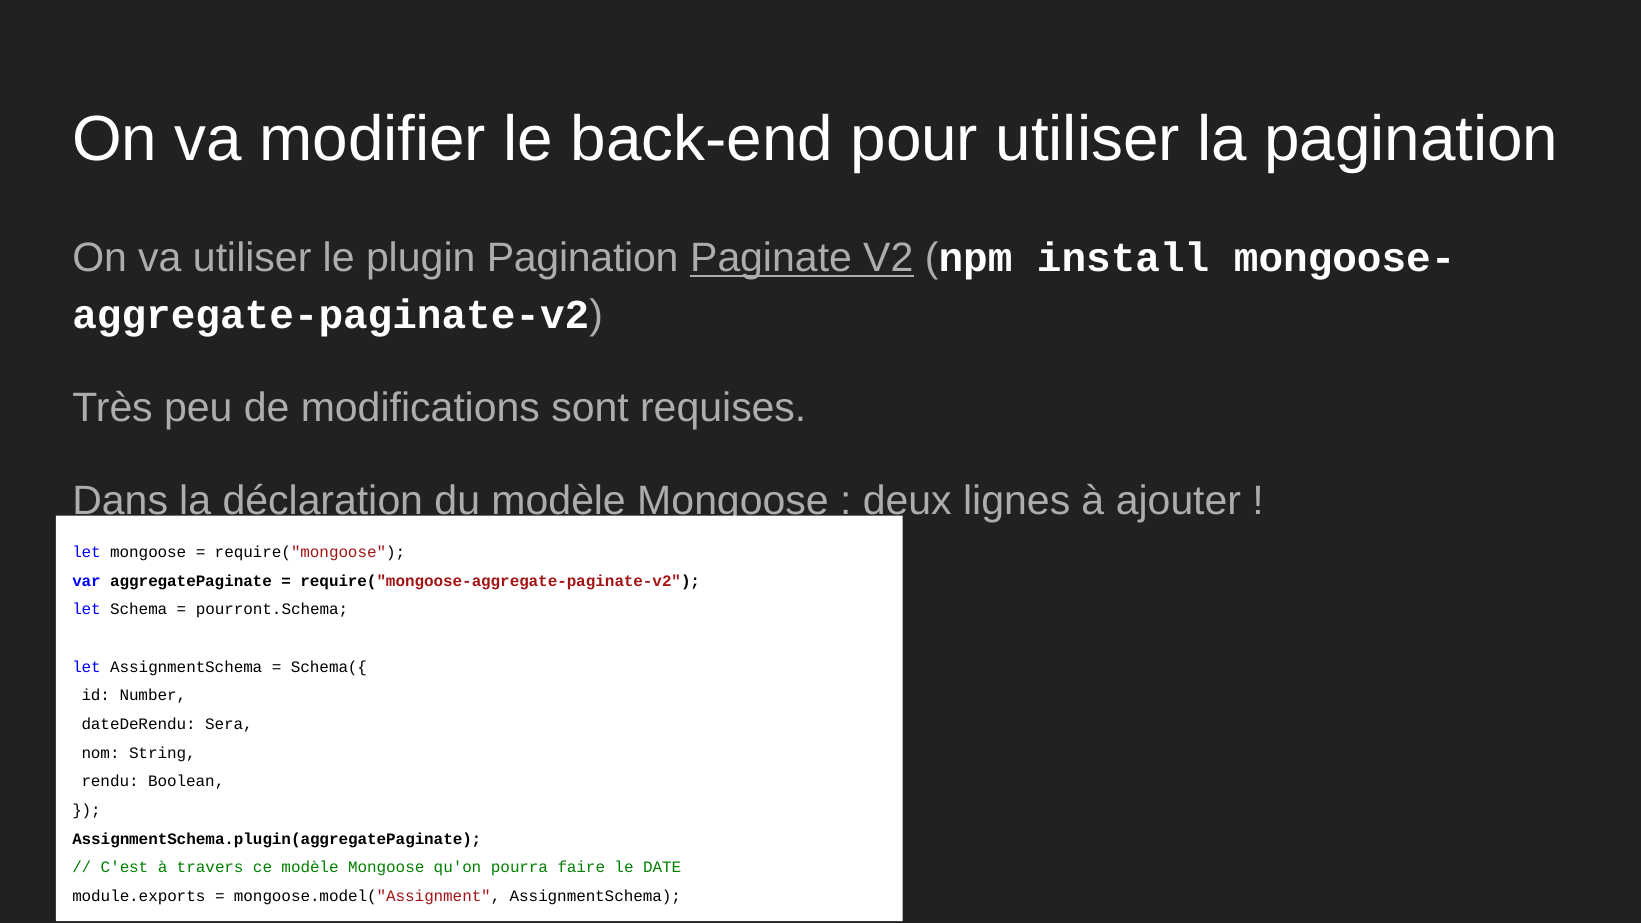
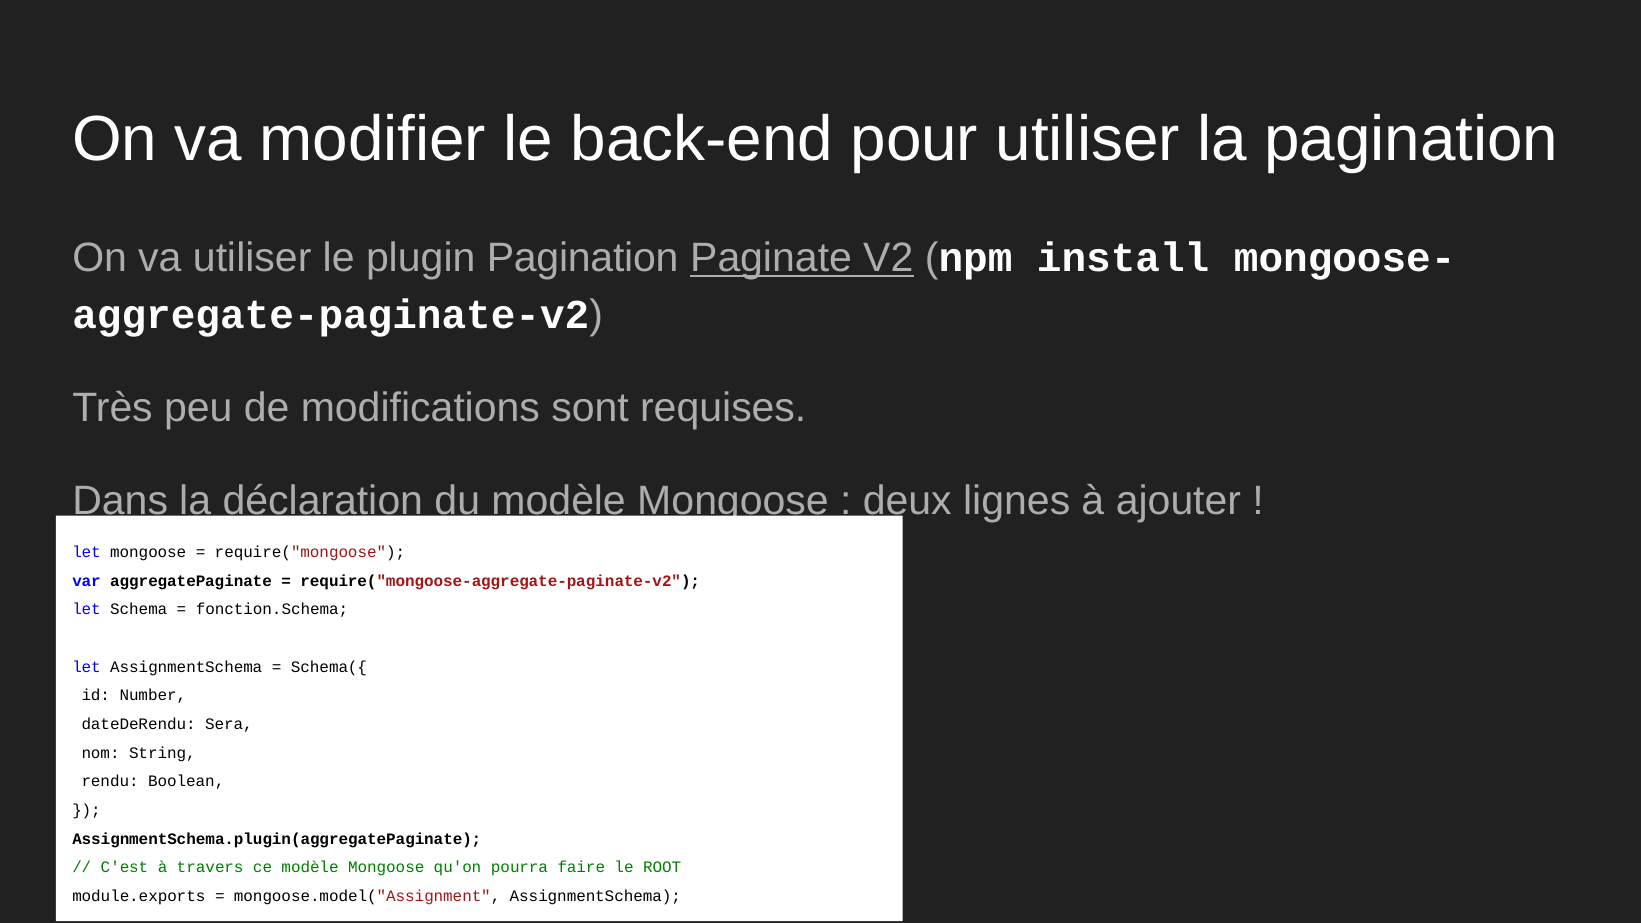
pourront.Schema: pourront.Schema -> fonction.Schema
DATE: DATE -> ROOT
